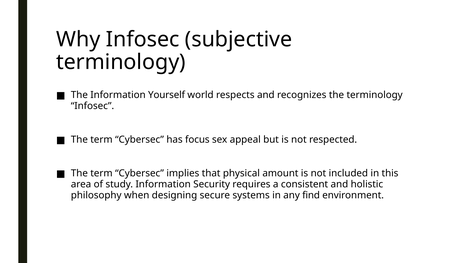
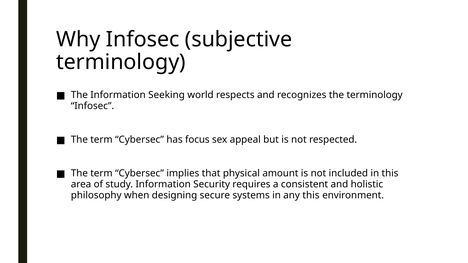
Yourself: Yourself -> Seeking
any find: find -> this
